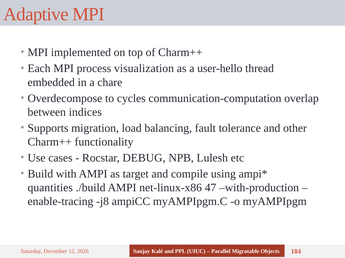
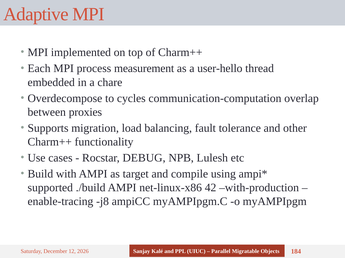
visualization: visualization -> measurement
indices: indices -> proxies
quantities: quantities -> supported
47: 47 -> 42
